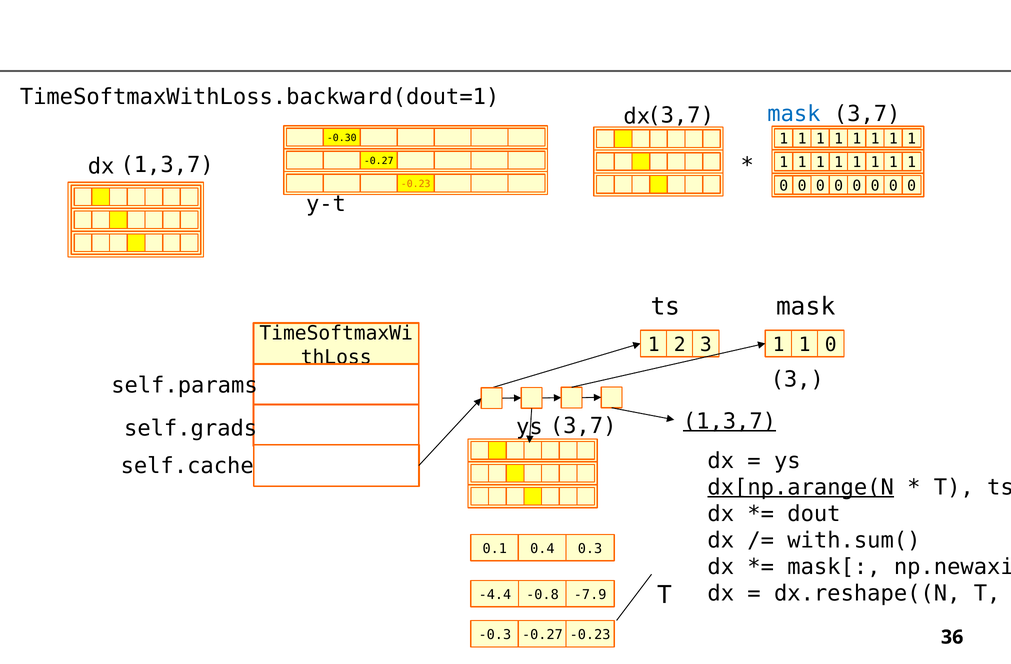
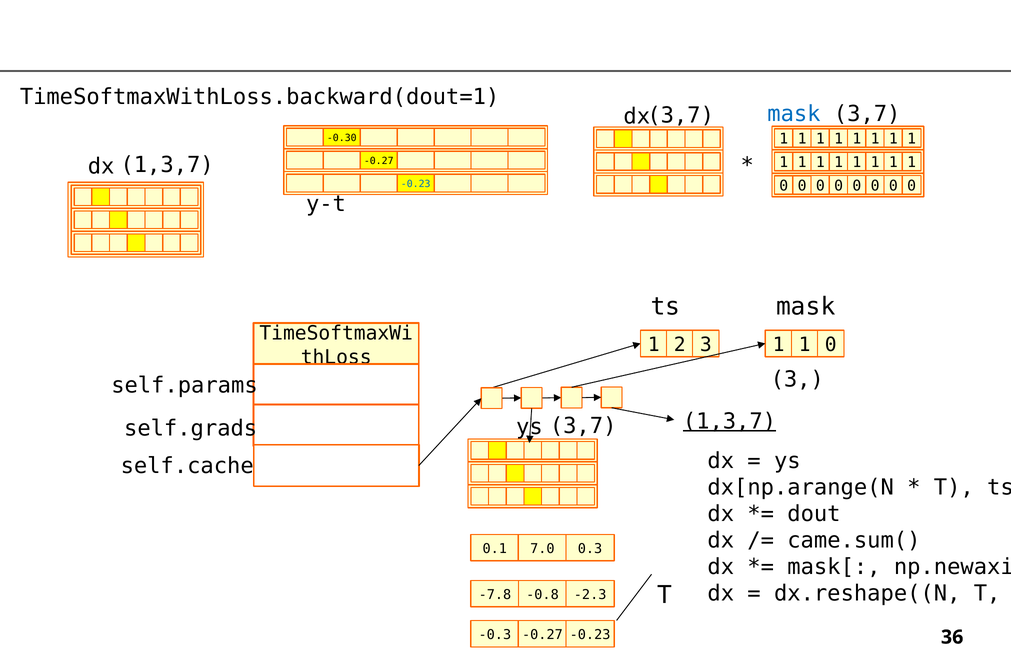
-0.23 at (416, 184) colour: orange -> blue
dx[np.arange(N underline: present -> none
with.sum(: with.sum( -> came.sum(
0.4: 0.4 -> 7.0
-4.4: -4.4 -> -7.8
-7.9: -7.9 -> -2.3
